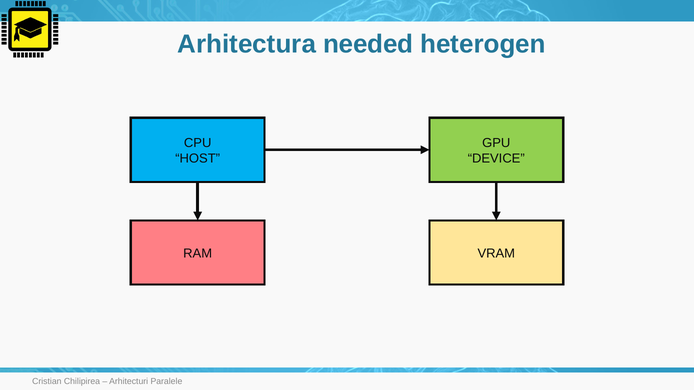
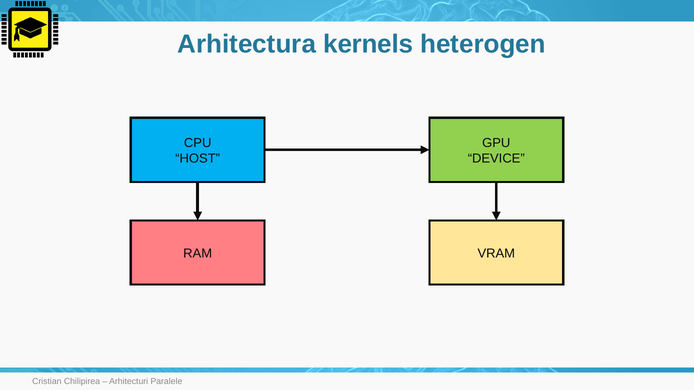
needed: needed -> kernels
